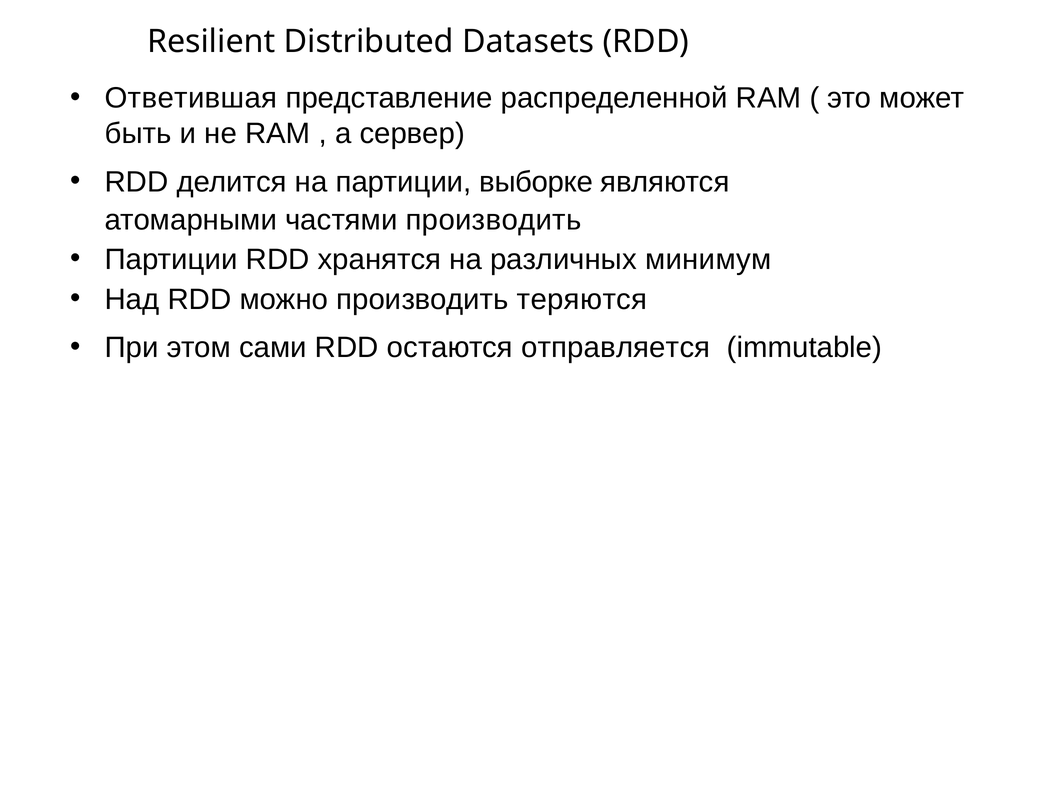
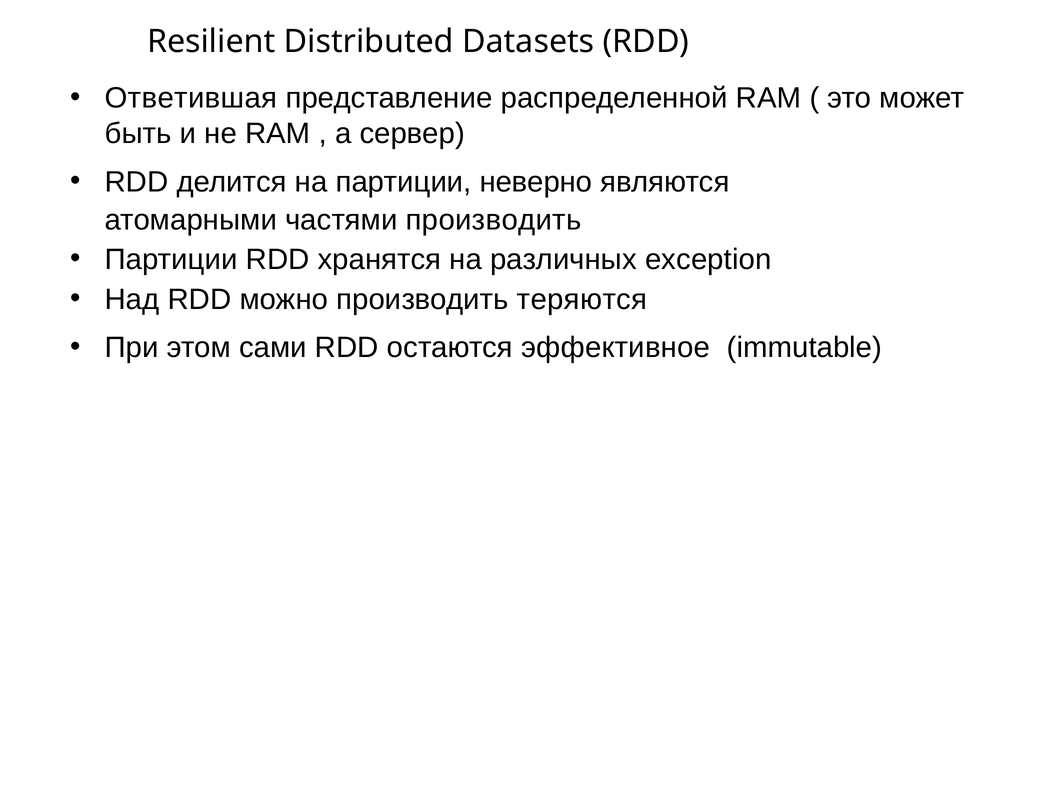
выборке: выборке -> неверно
минимум: минимум -> exception
отправляется: отправляется -> эффективное
